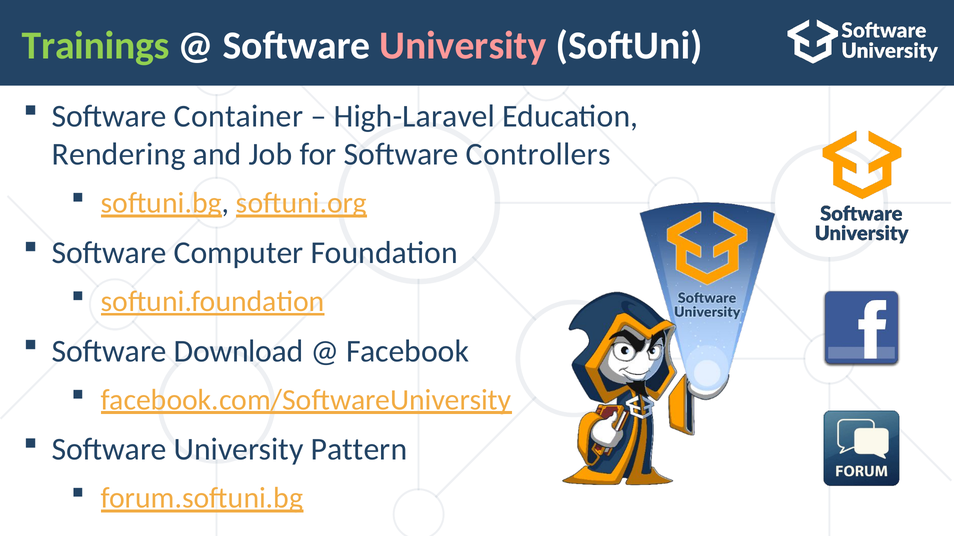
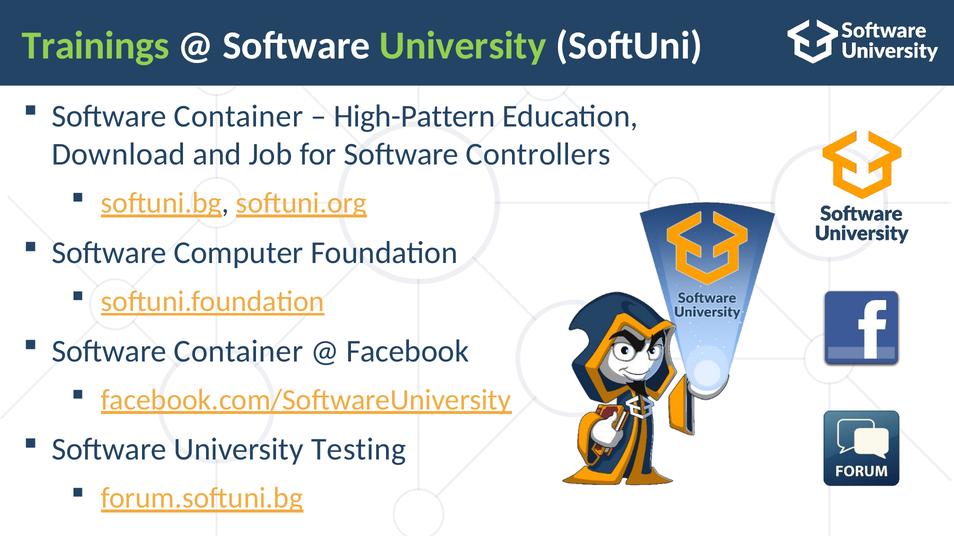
University at (463, 46) colour: pink -> light green
High-Laravel: High-Laravel -> High-Pattern
Rendering: Rendering -> Download
Download at (239, 352): Download -> Container
Pattern: Pattern -> Testing
